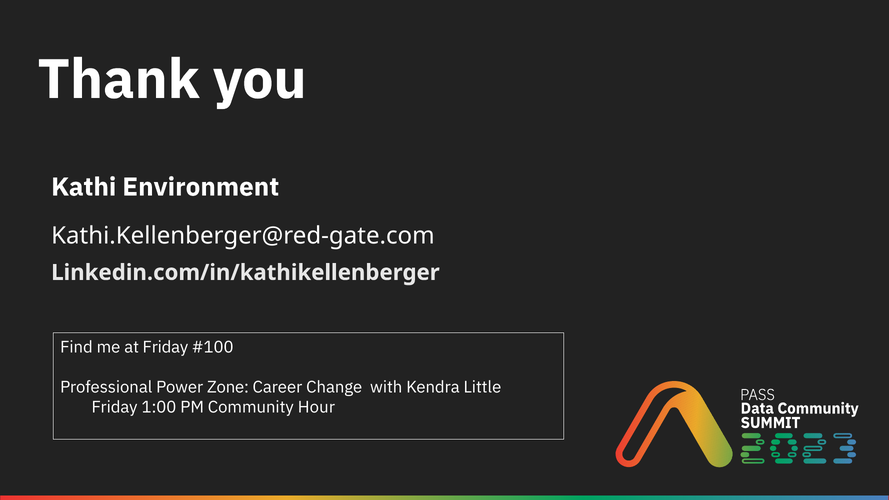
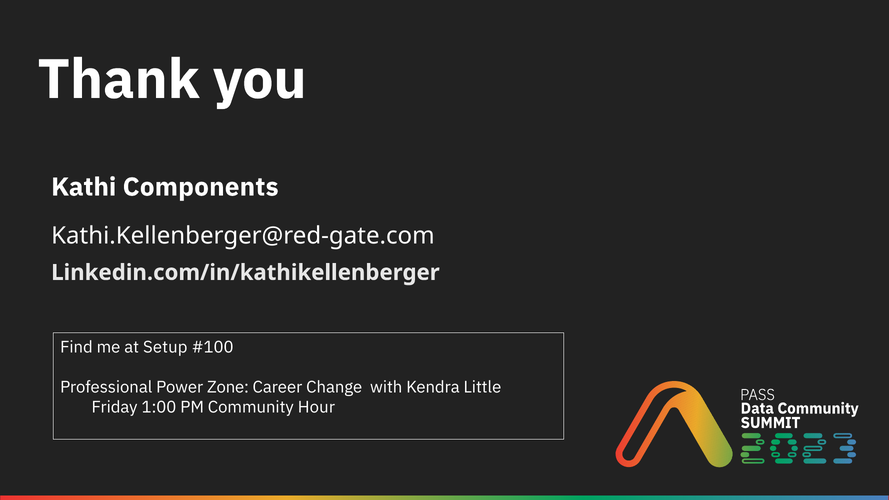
Environment: Environment -> Components
at Friday: Friday -> Setup
